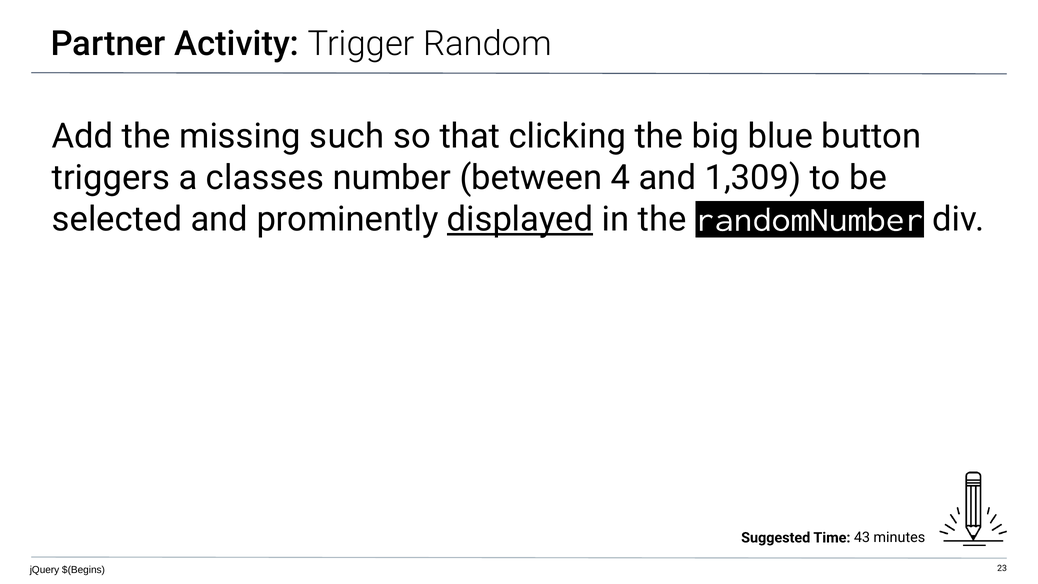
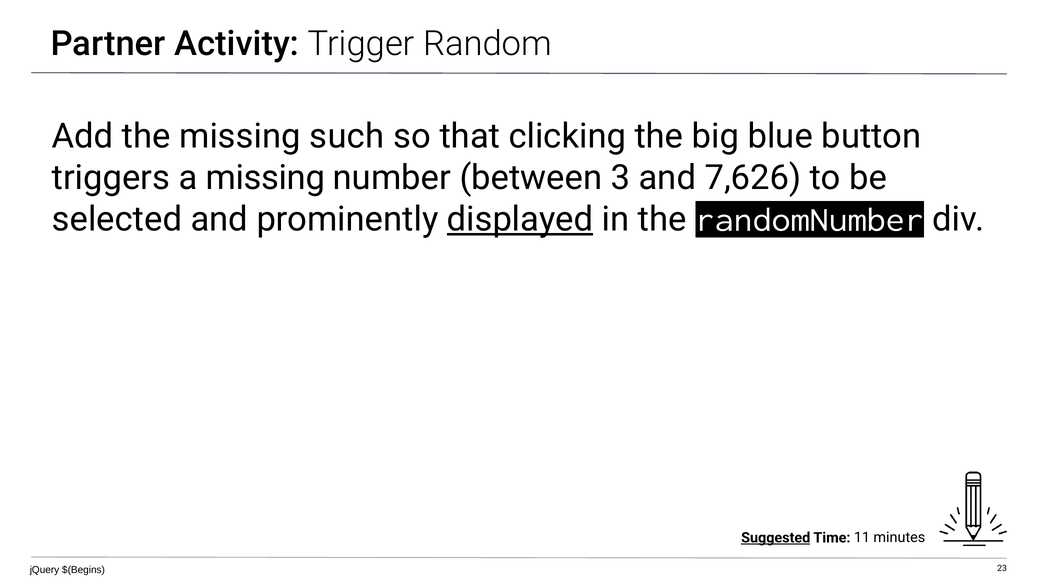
a classes: classes -> missing
4: 4 -> 3
1,309: 1,309 -> 7,626
Suggested underline: none -> present
43: 43 -> 11
